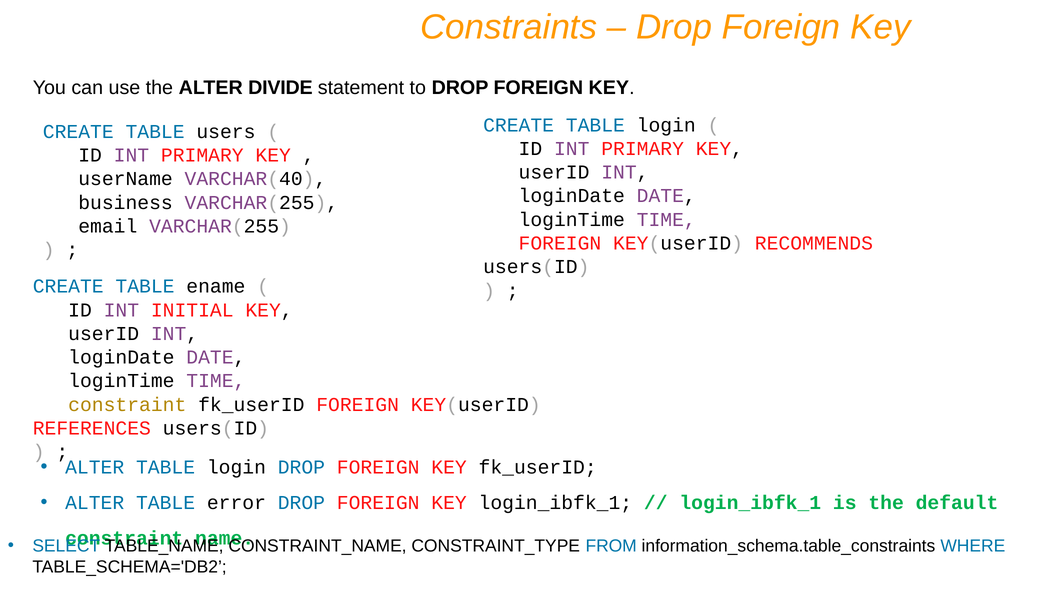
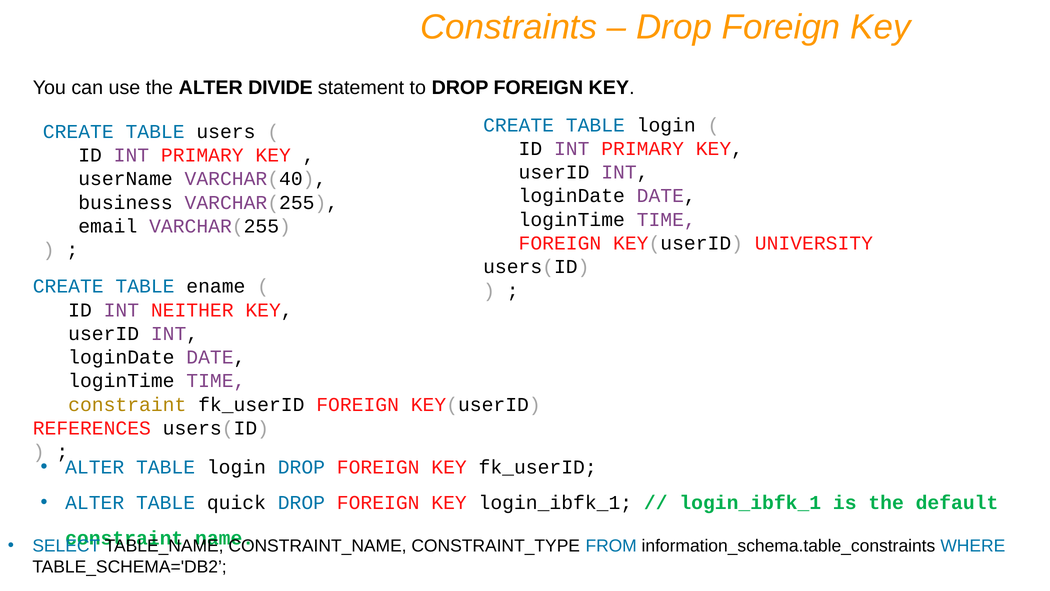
RECOMMENDS: RECOMMENDS -> UNIVERSITY
INITIAL: INITIAL -> NEITHER
error: error -> quick
